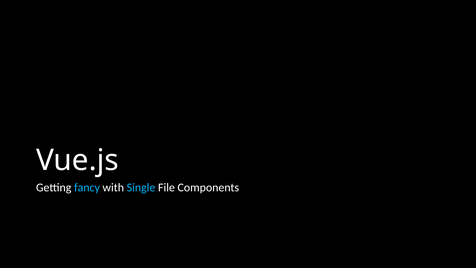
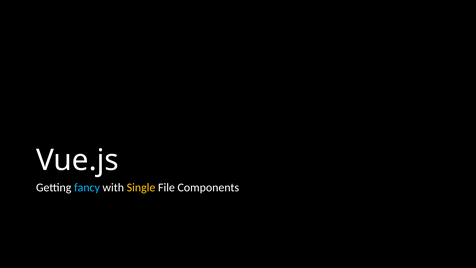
Single colour: light blue -> yellow
